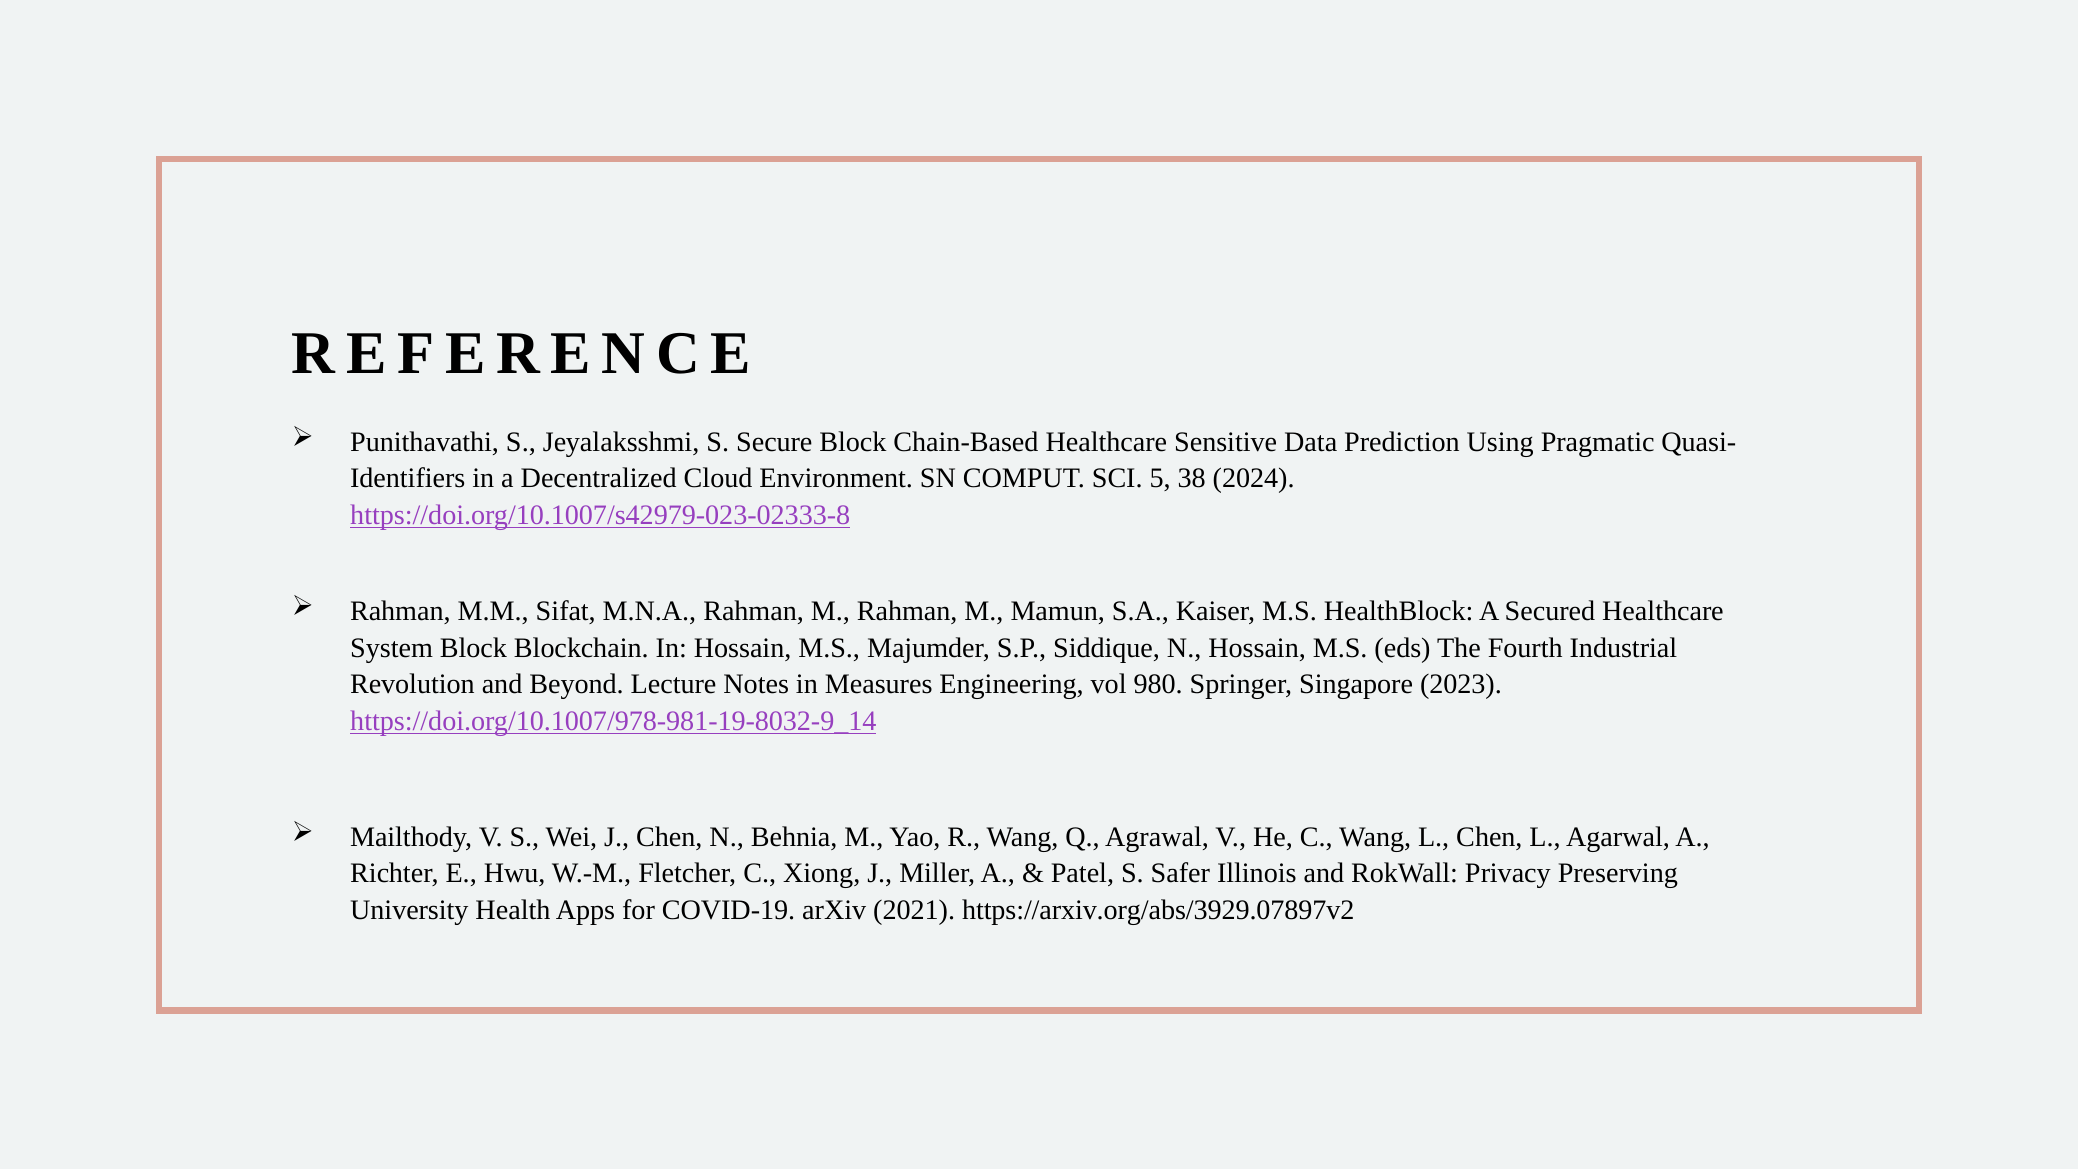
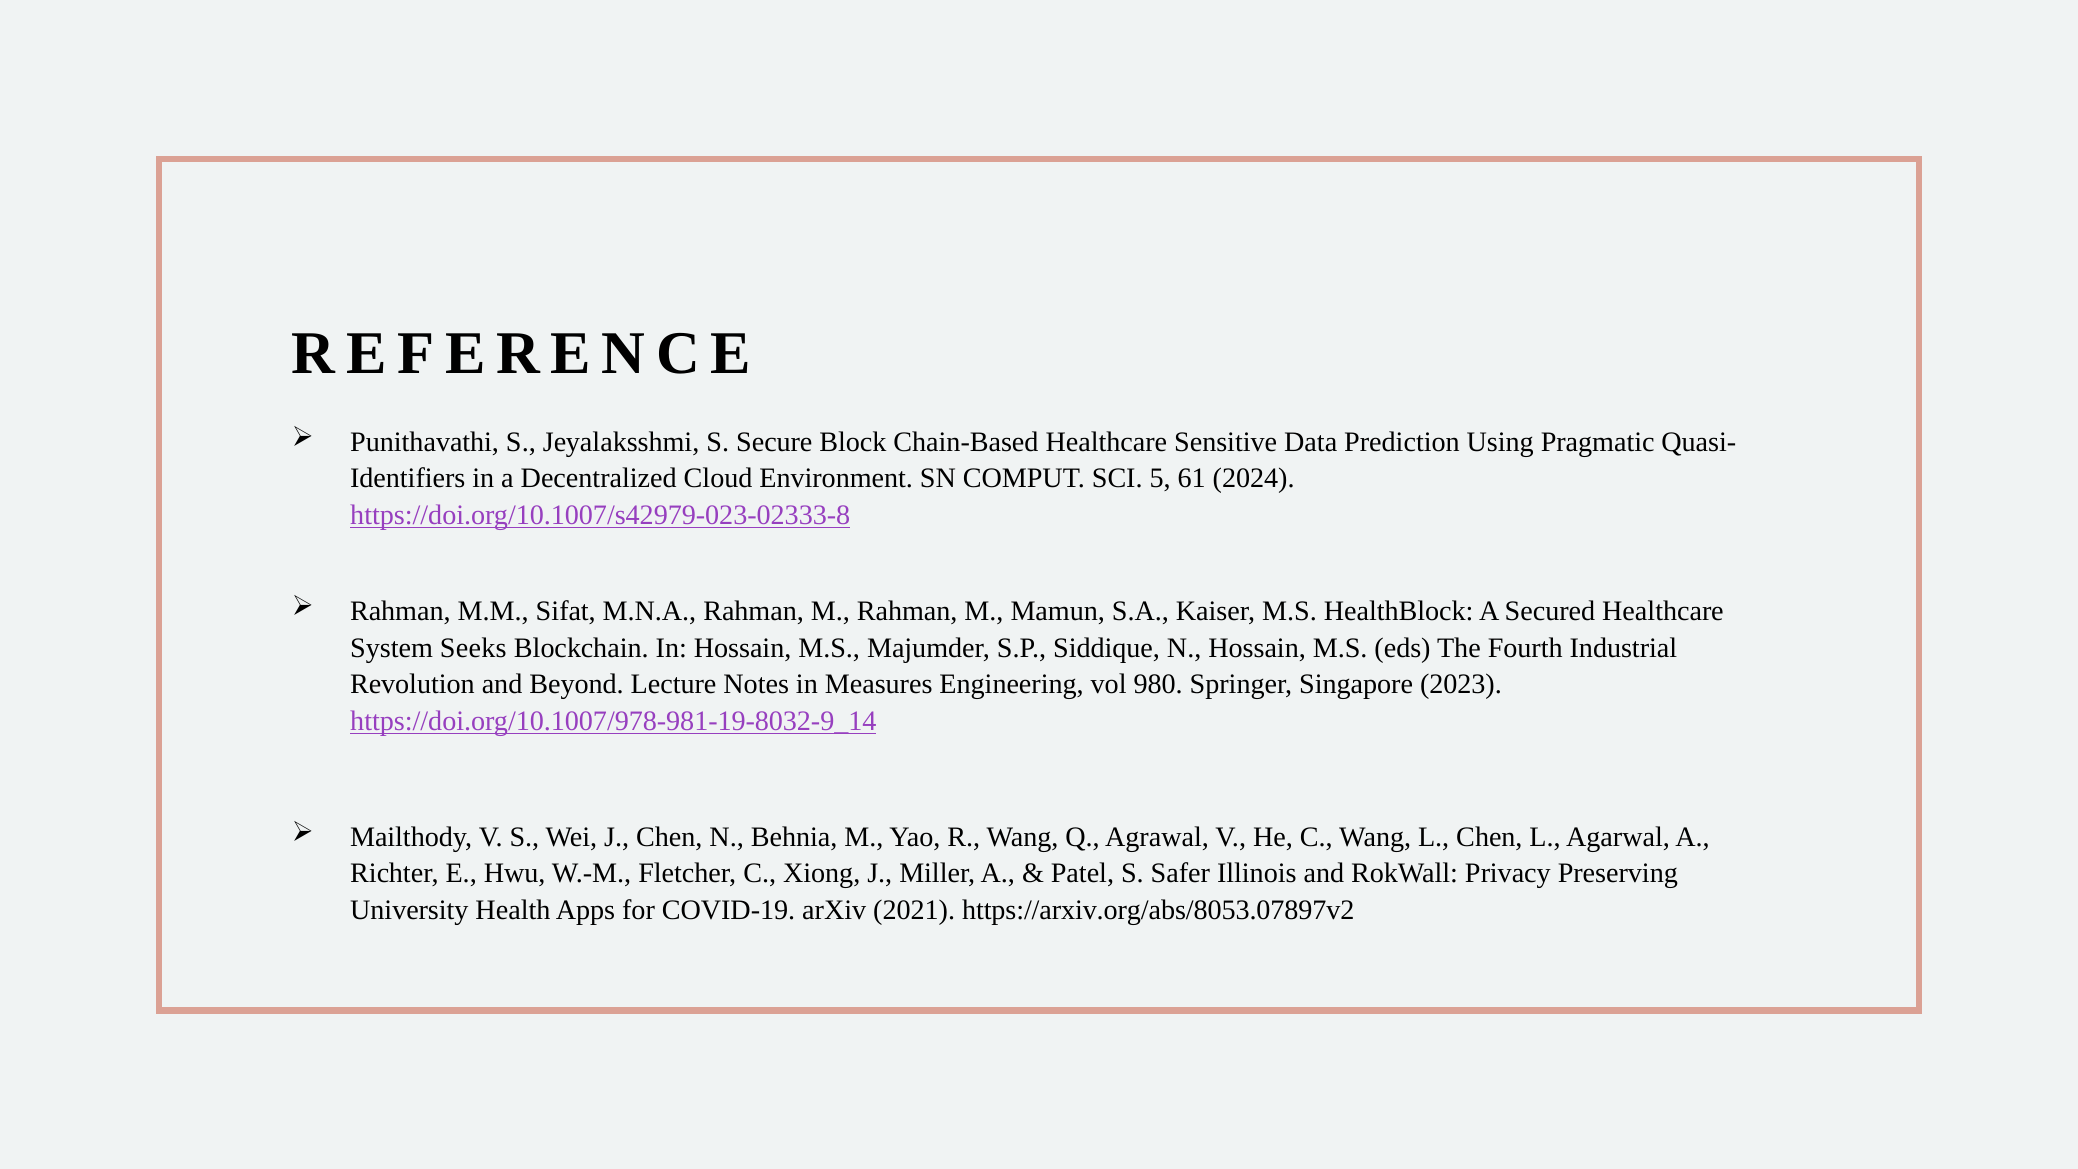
38: 38 -> 61
System Block: Block -> Seeks
https://arxiv.org/abs/3929.07897v2: https://arxiv.org/abs/3929.07897v2 -> https://arxiv.org/abs/8053.07897v2
